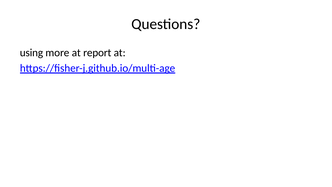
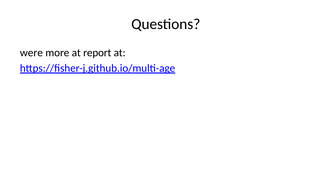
using: using -> were
